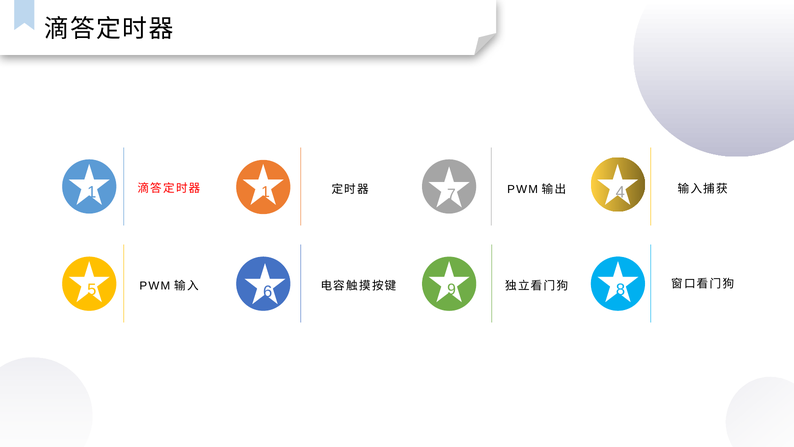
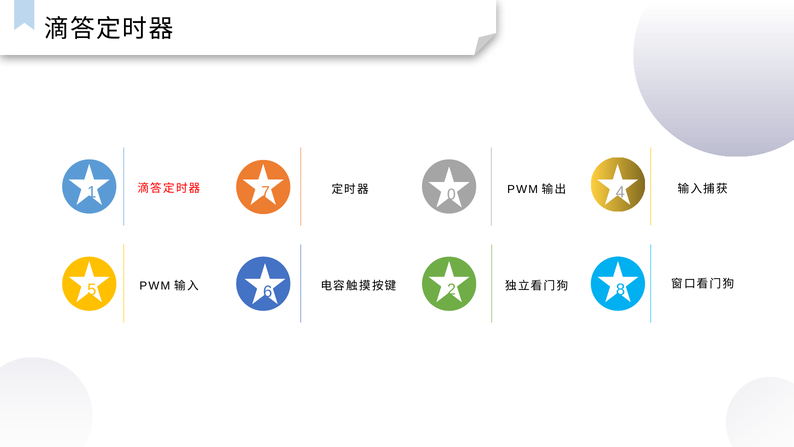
1 at (266, 192): 1 -> 7
7: 7 -> 0
9: 9 -> 2
